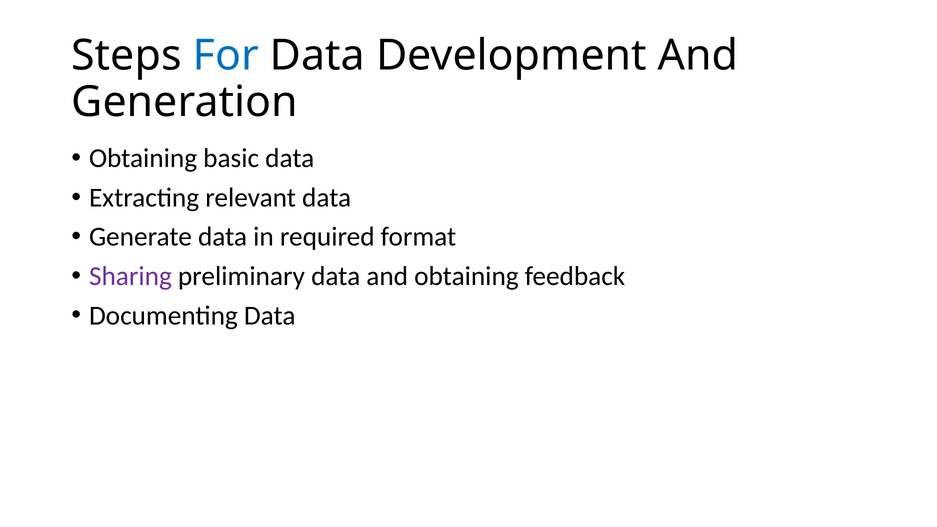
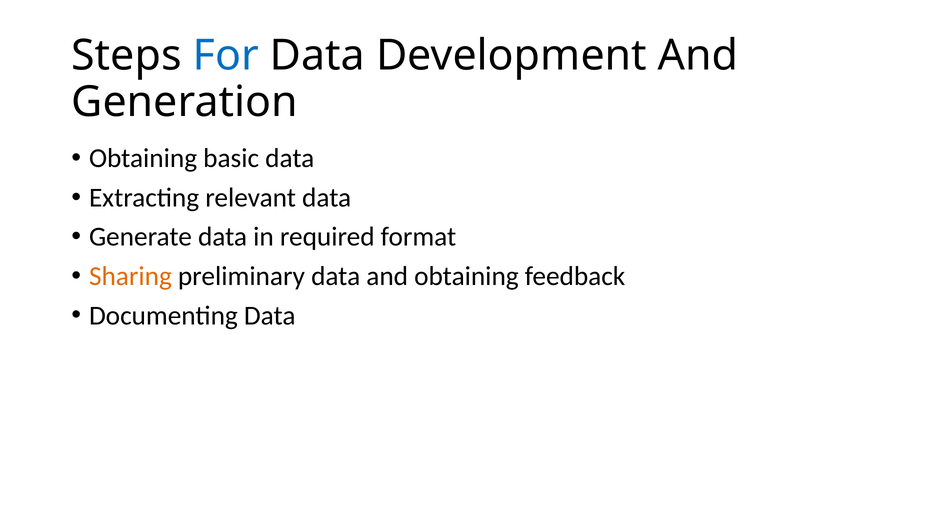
Sharing colour: purple -> orange
